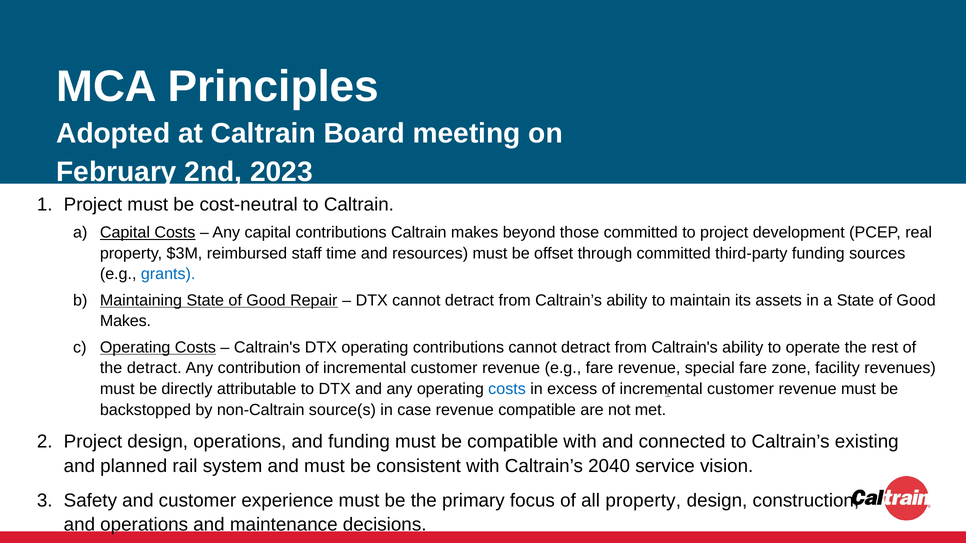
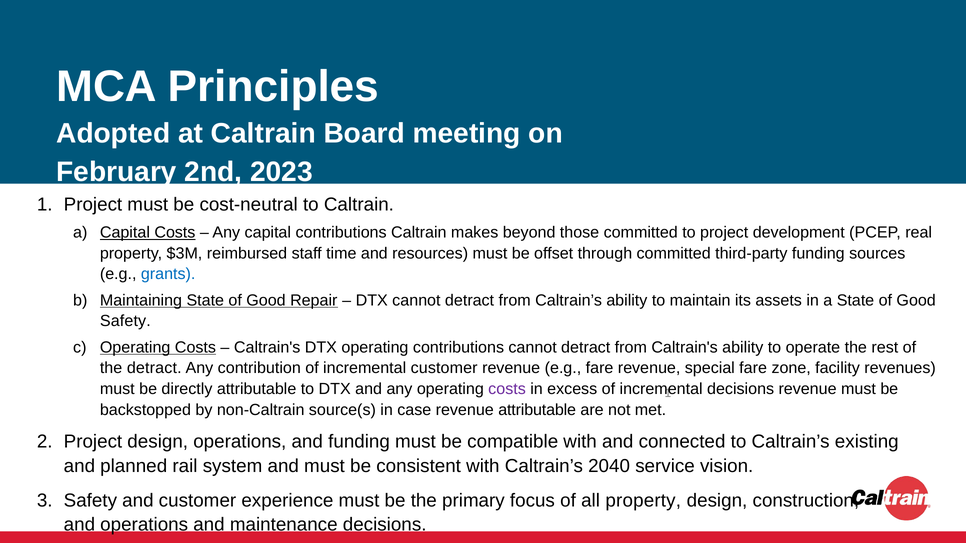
Makes at (125, 321): Makes -> Safety
costs at (507, 389) colour: blue -> purple
customer at (741, 389): customer -> decisions
revenue compatible: compatible -> attributable
